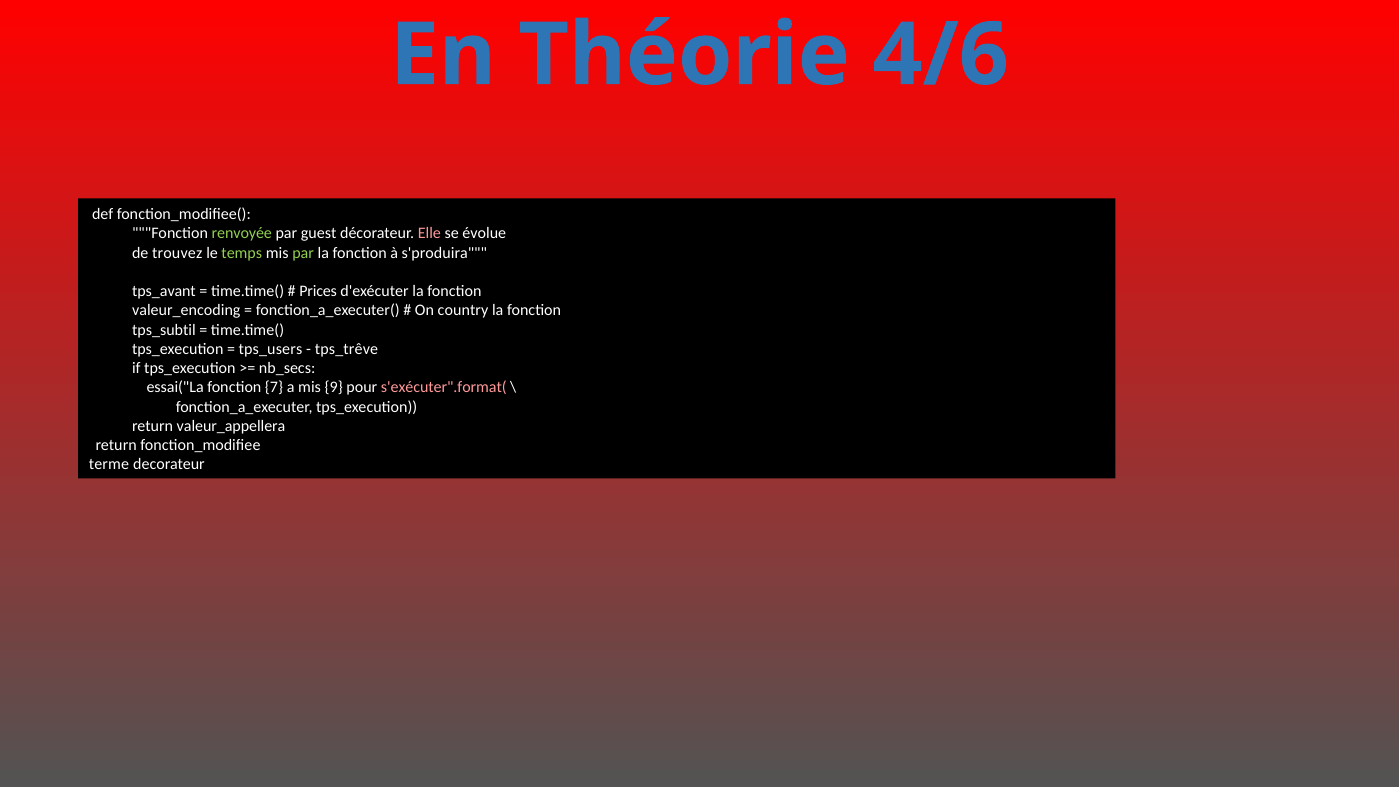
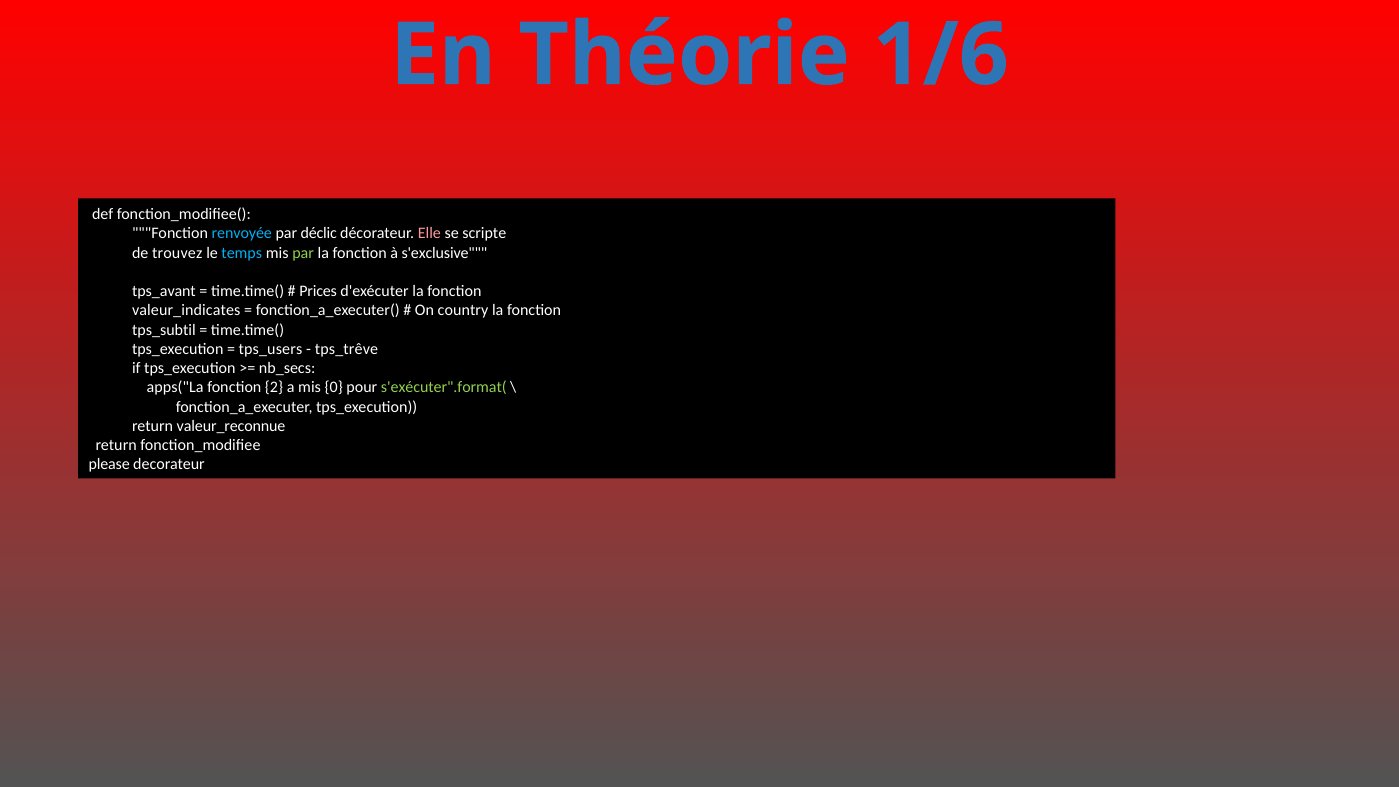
4/6: 4/6 -> 1/6
renvoyée colour: light green -> light blue
guest: guest -> déclic
évolue: évolue -> scripte
temps colour: light green -> light blue
s'produira: s'produira -> s'exclusive
valeur_encoding: valeur_encoding -> valeur_indicates
essai("La: essai("La -> apps("La
7: 7 -> 2
9: 9 -> 0
s'exécuter".format( colour: pink -> light green
valeur_appellera: valeur_appellera -> valeur_reconnue
terme: terme -> please
